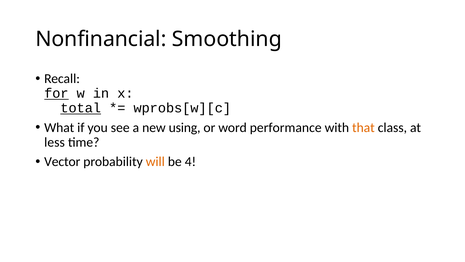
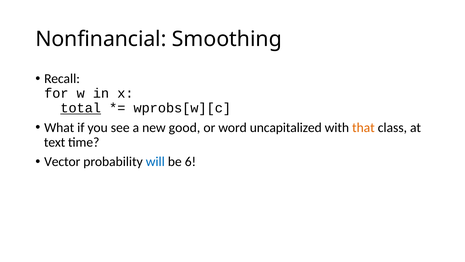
for underline: present -> none
using: using -> good
performance: performance -> uncapitalized
less: less -> text
will colour: orange -> blue
4: 4 -> 6
